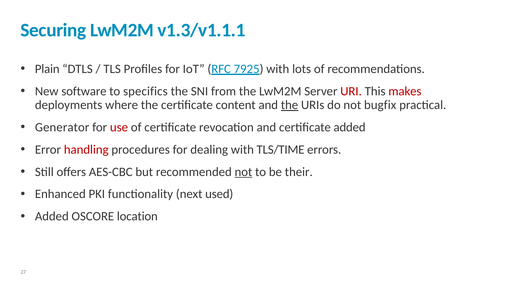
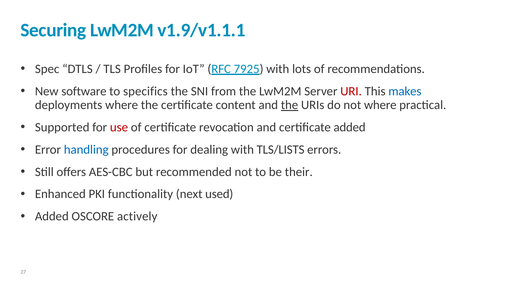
v1.3/v1.1.1: v1.3/v1.1.1 -> v1.9/v1.1.1
Plain: Plain -> Spec
makes colour: red -> blue
not bugfix: bugfix -> where
Generator: Generator -> Supported
handling colour: red -> blue
TLS/TIME: TLS/TIME -> TLS/LISTS
not at (243, 172) underline: present -> none
location: location -> actively
